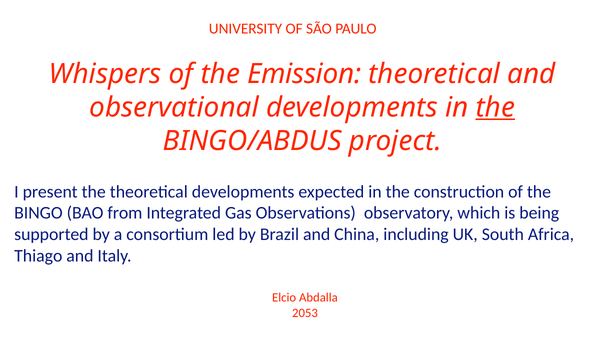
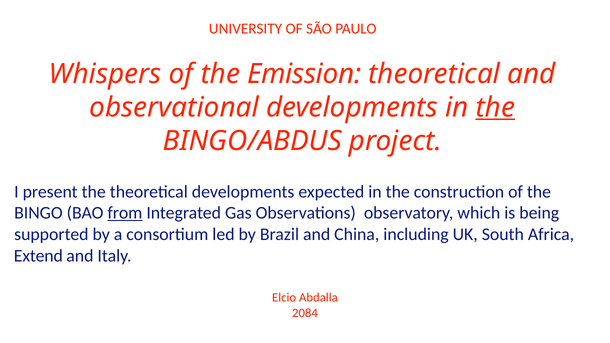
from underline: none -> present
Thiago: Thiago -> Extend
2053: 2053 -> 2084
